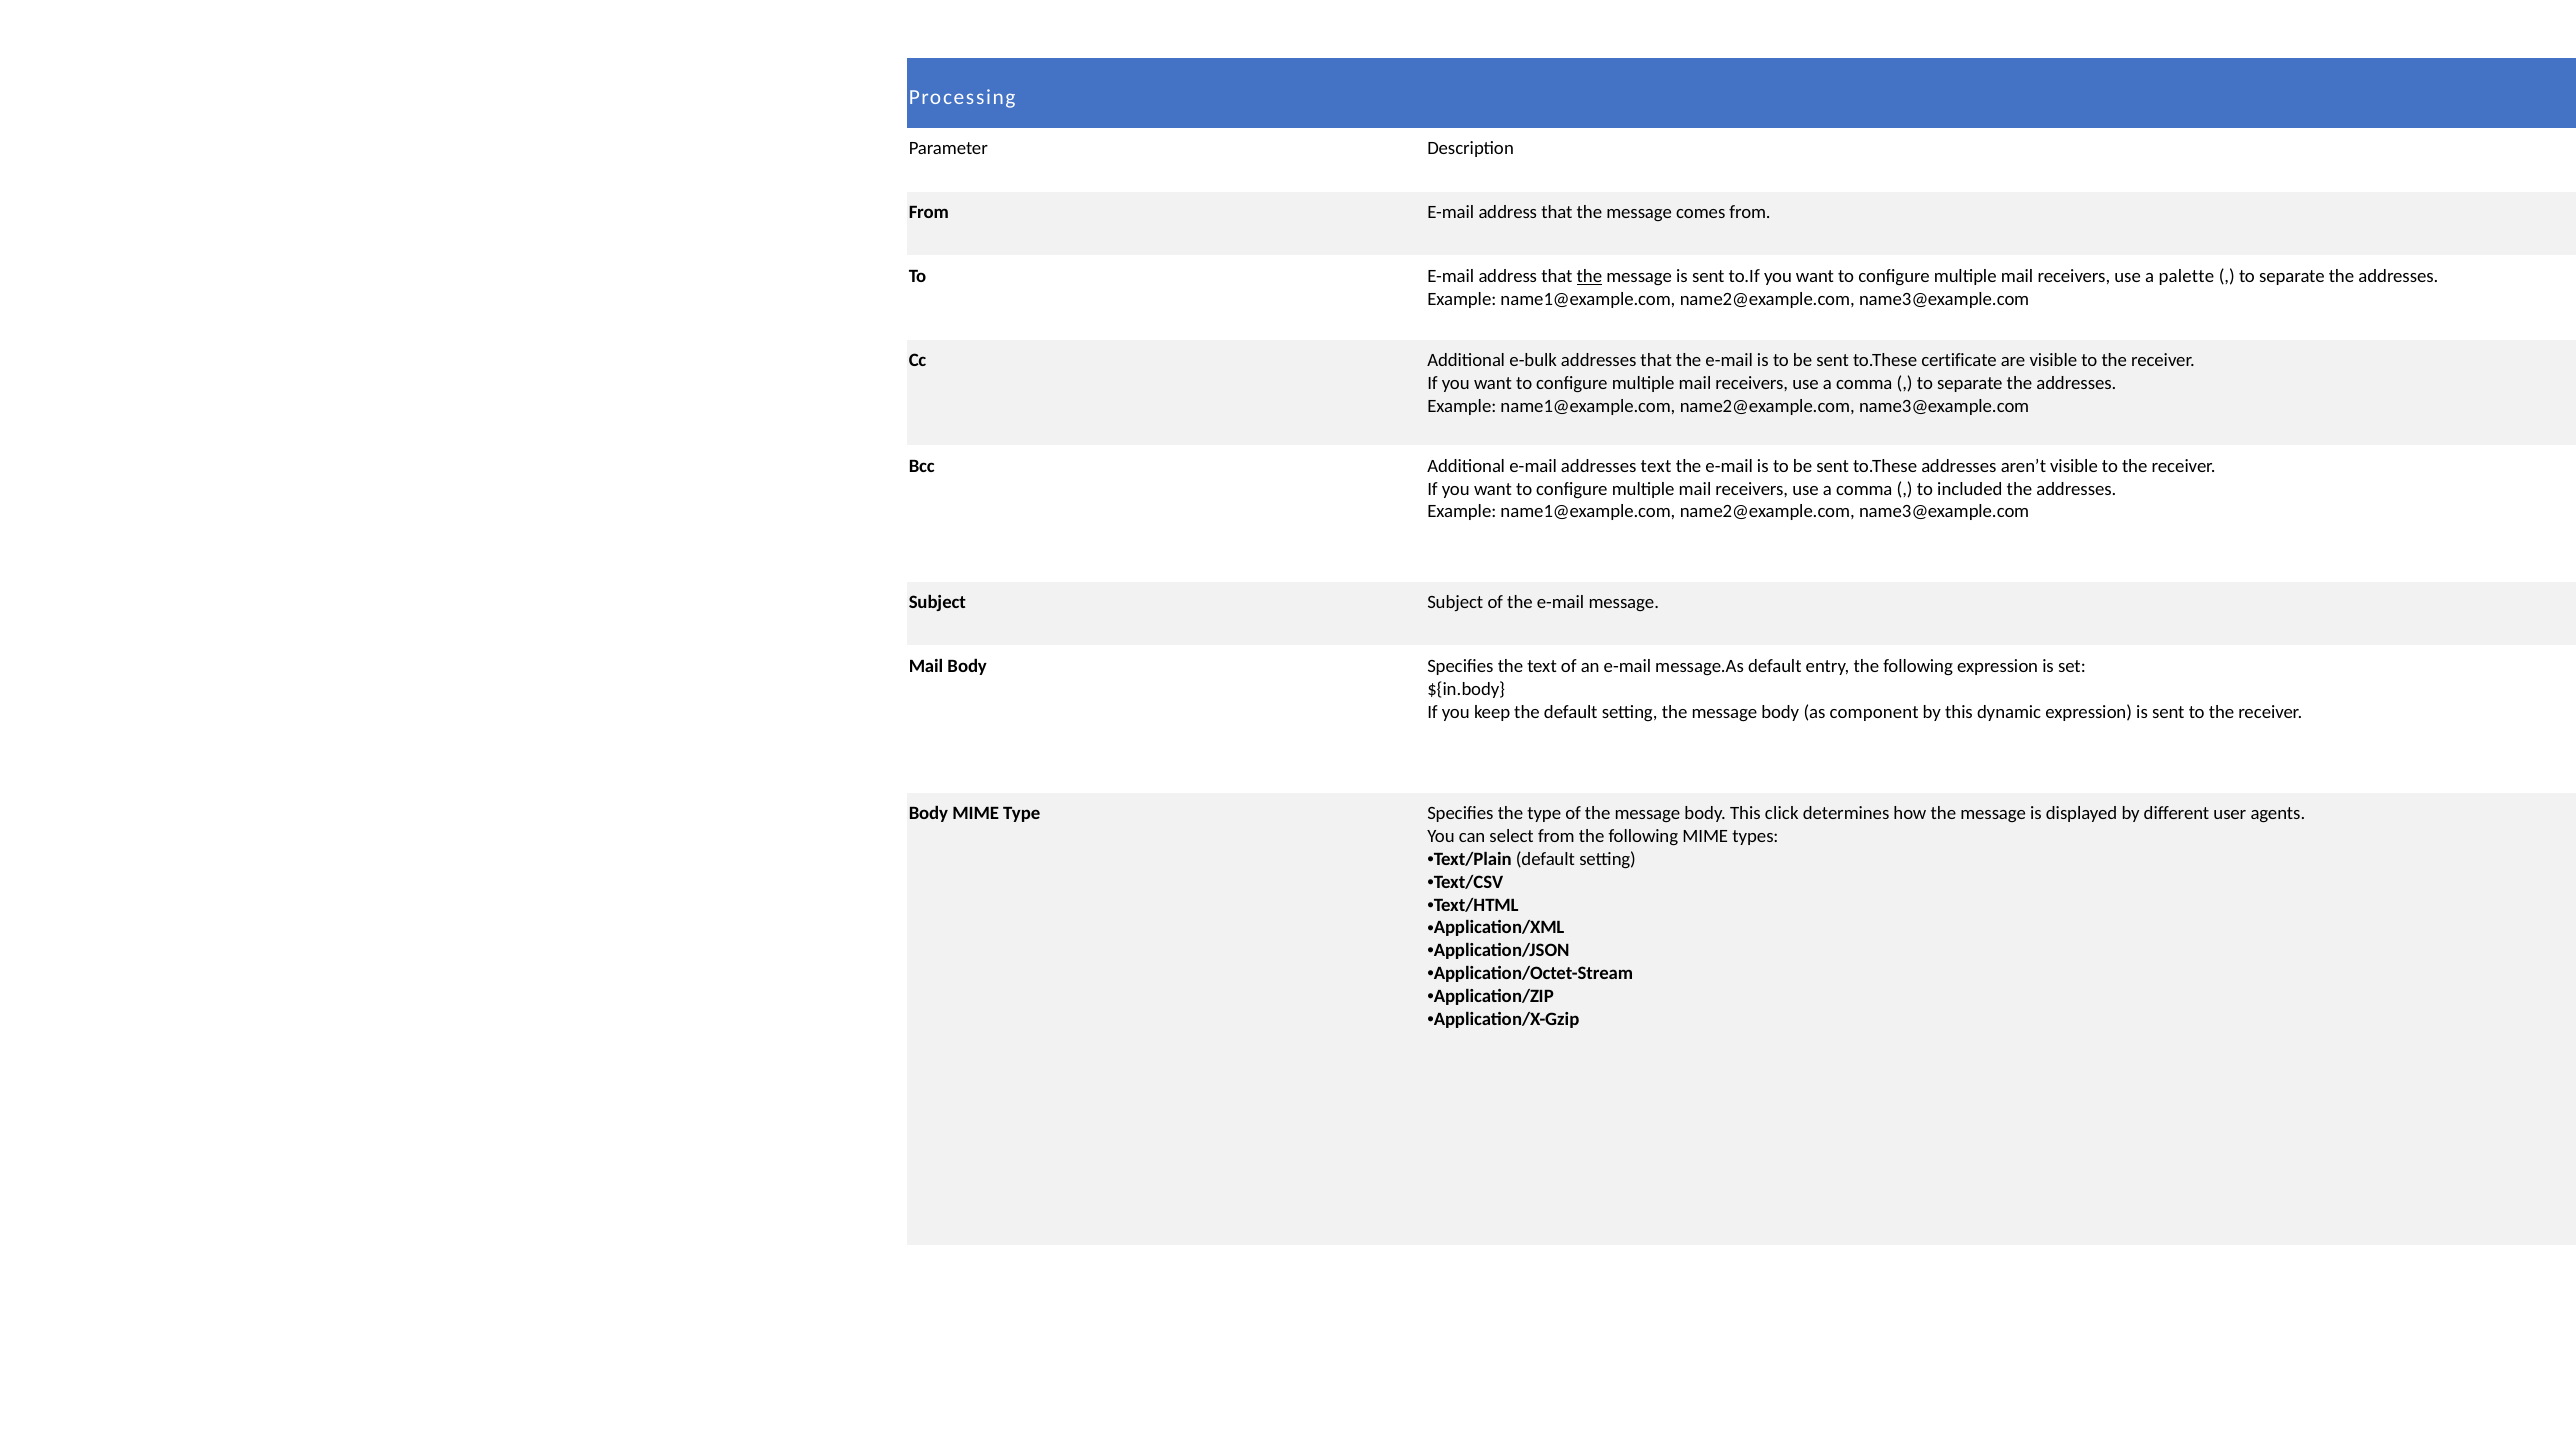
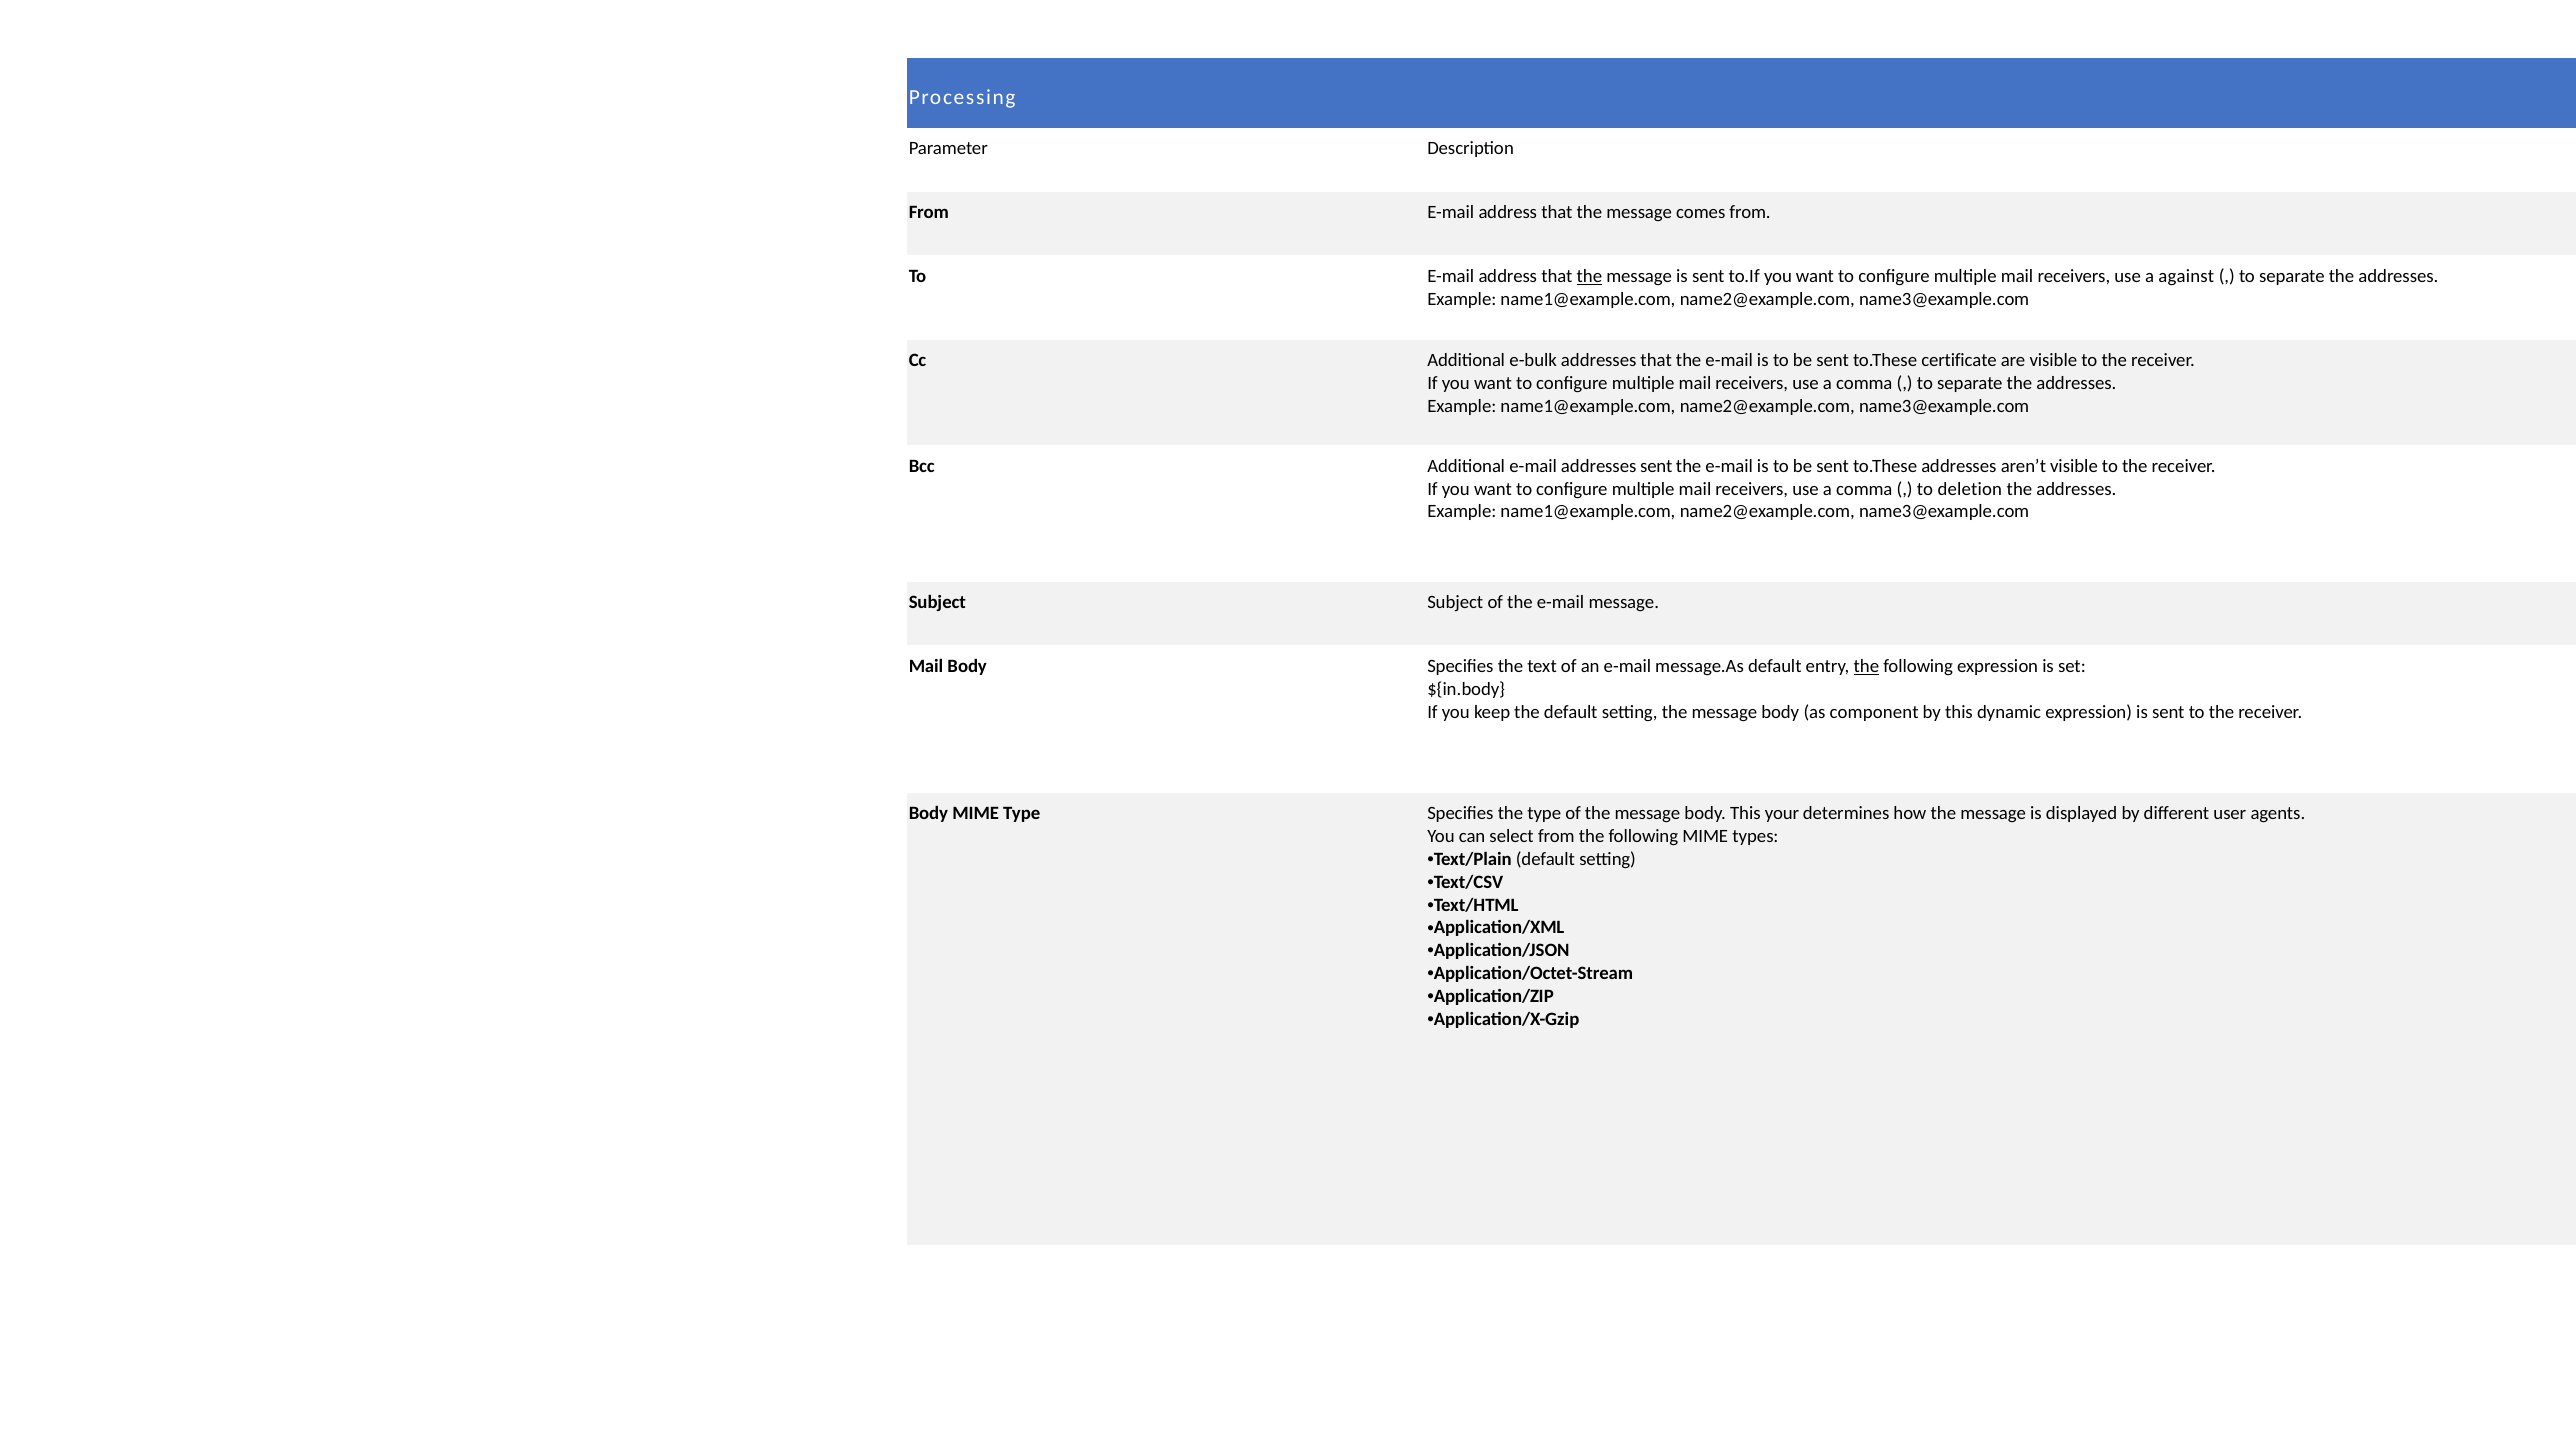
palette: palette -> against
addresses text: text -> sent
included: included -> deletion
the at (1866, 666) underline: none -> present
click: click -> your
